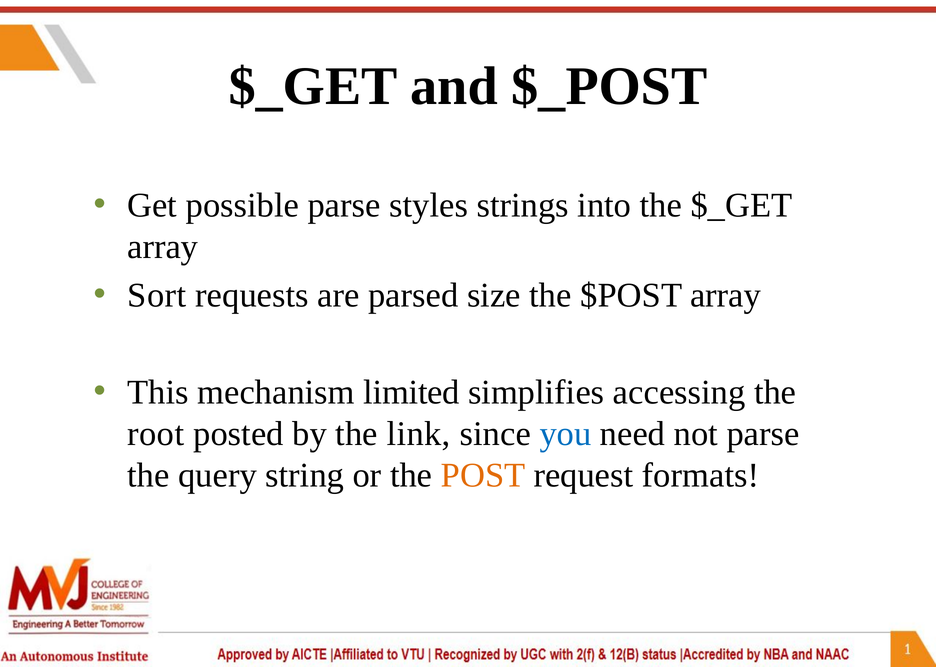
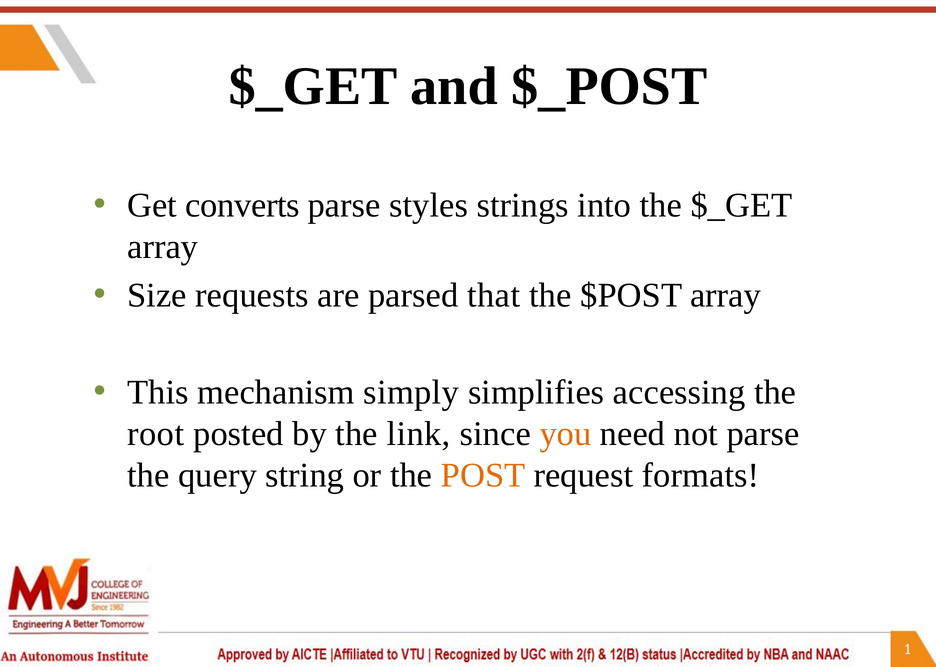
possible: possible -> converts
Sort: Sort -> Size
size: size -> that
limited: limited -> simply
you colour: blue -> orange
